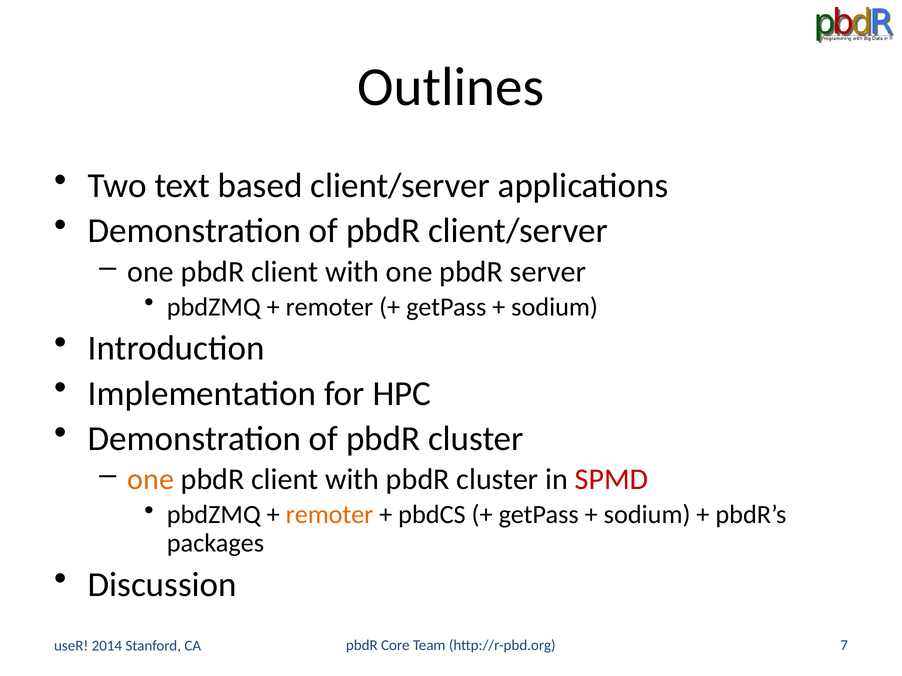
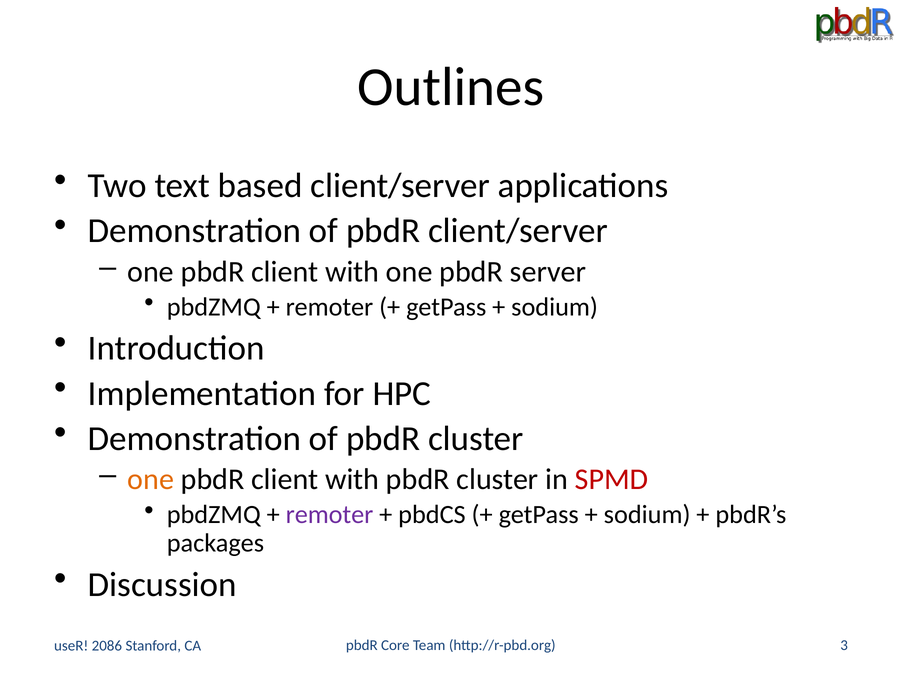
remoter at (330, 515) colour: orange -> purple
7: 7 -> 3
2014: 2014 -> 2086
